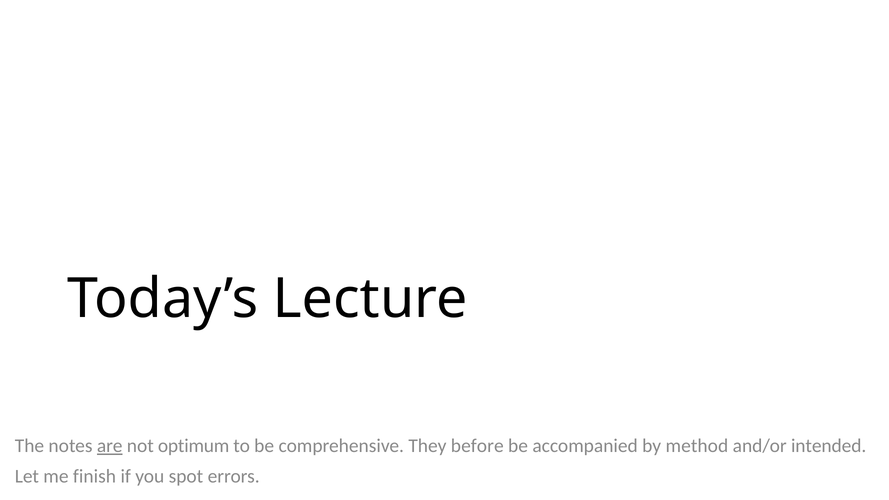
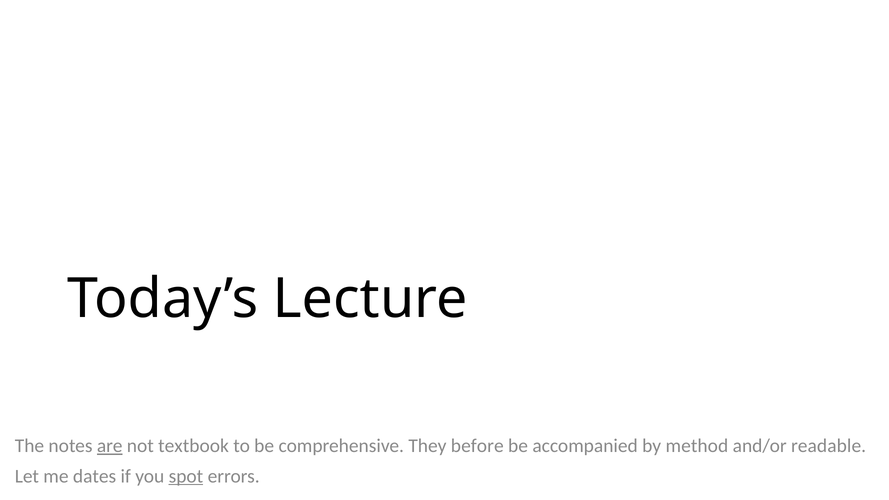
optimum: optimum -> textbook
intended: intended -> readable
finish: finish -> dates
spot underline: none -> present
